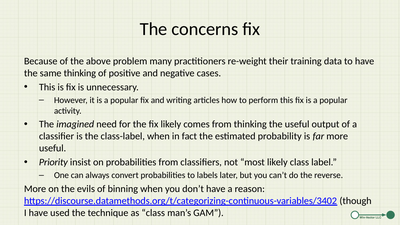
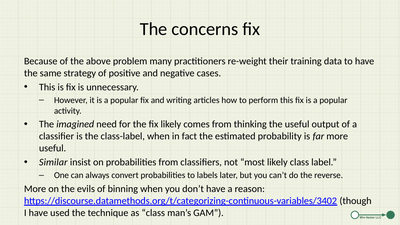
same thinking: thinking -> strategy
Priority: Priority -> Similar
